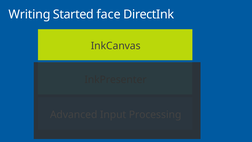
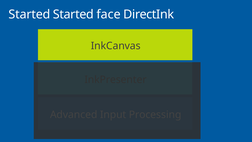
Writing at (30, 14): Writing -> Started
